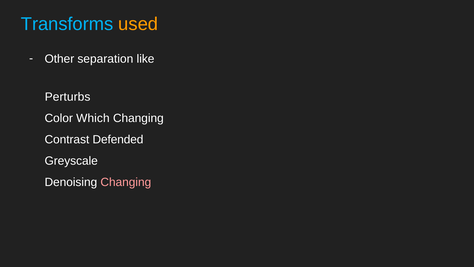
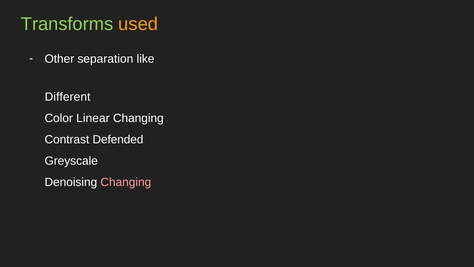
Transforms colour: light blue -> light green
Perturbs: Perturbs -> Different
Which: Which -> Linear
